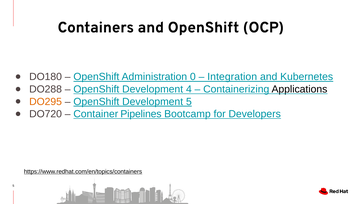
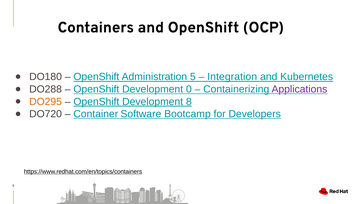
Administration 0: 0 -> 5
4: 4 -> 0
Applications colour: black -> purple
Development 5: 5 -> 8
Pipelines: Pipelines -> Software
